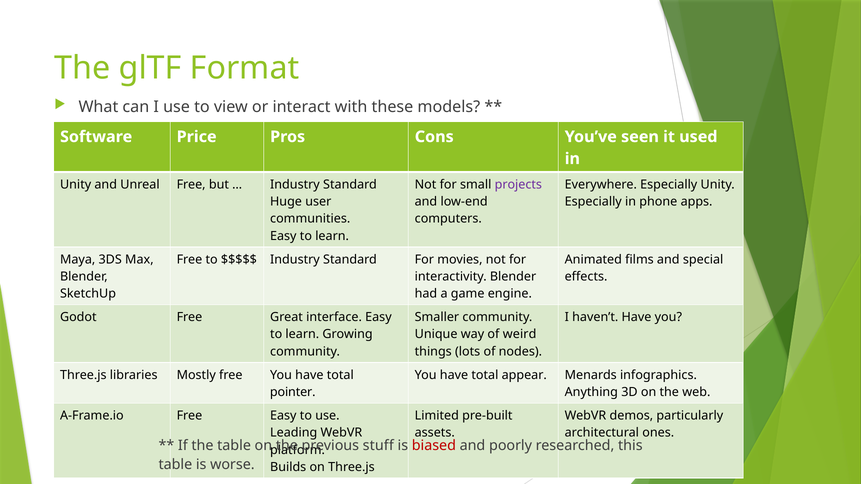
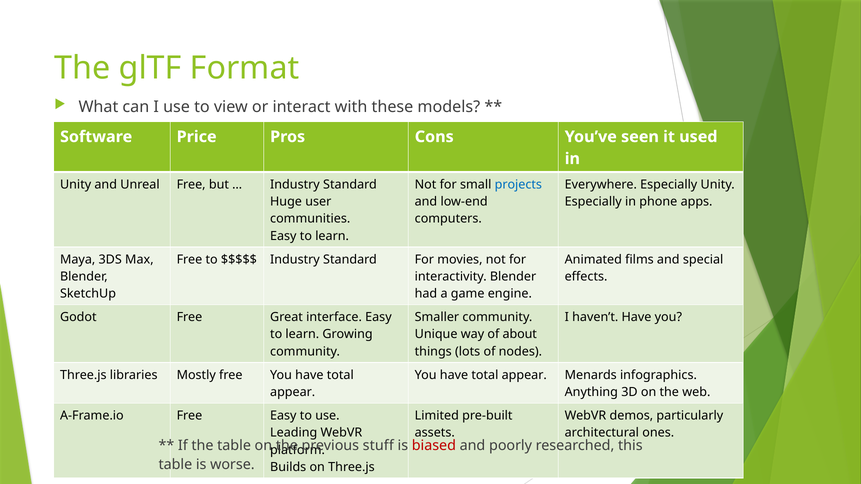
projects colour: purple -> blue
weird: weird -> about
pointer at (293, 392): pointer -> appear
